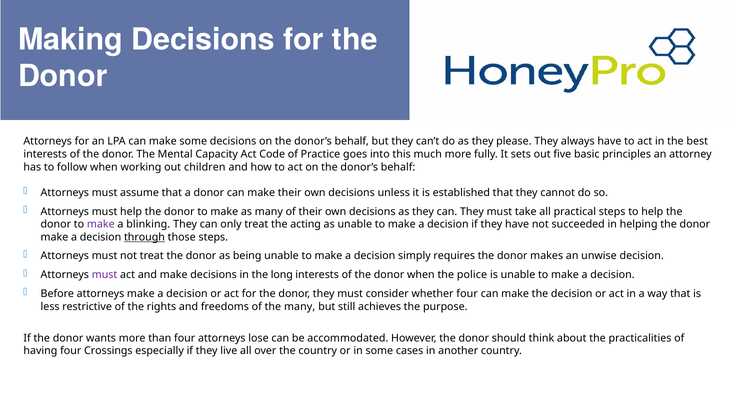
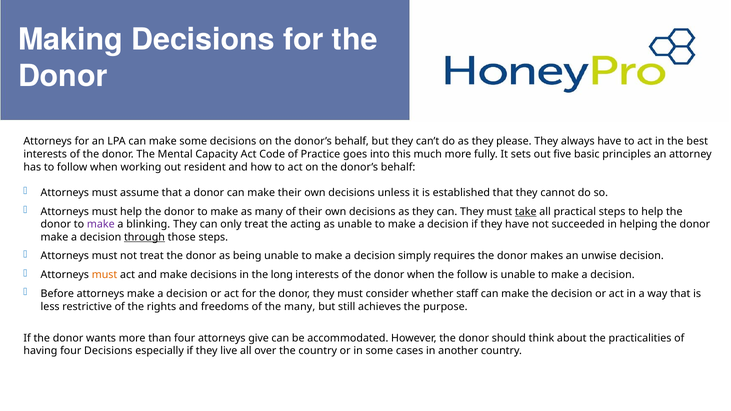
children: children -> resident
take underline: none -> present
must at (105, 275) colour: purple -> orange
the police: police -> follow
whether four: four -> staff
lose: lose -> give
four Crossings: Crossings -> Decisions
